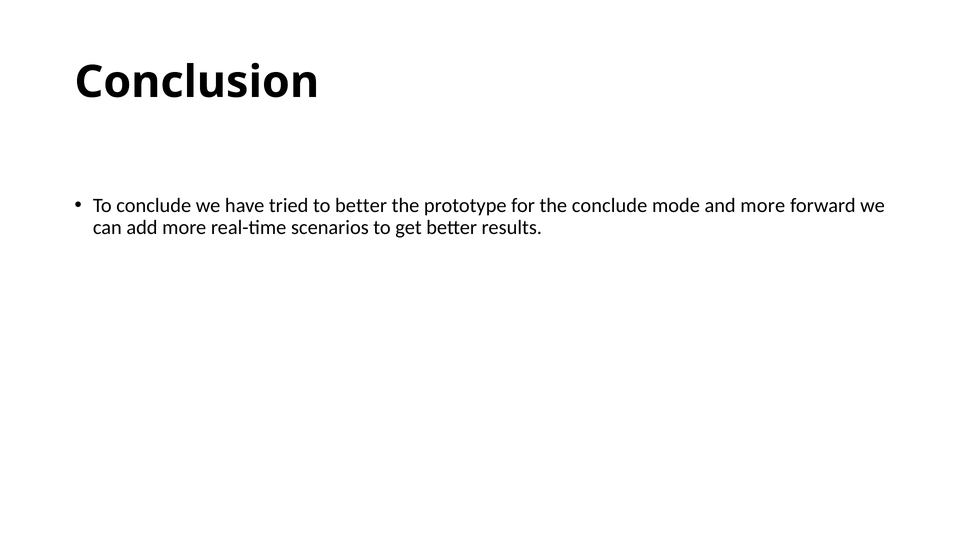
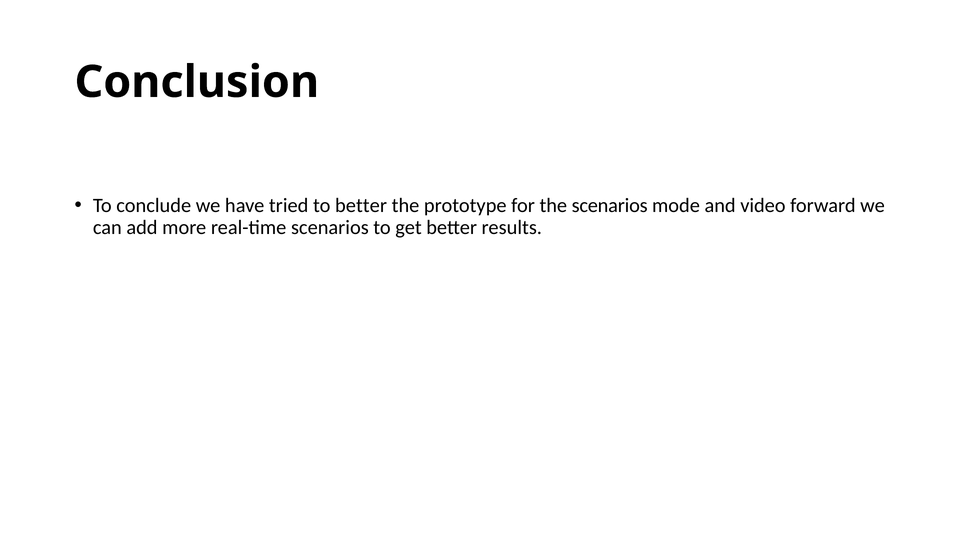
the conclude: conclude -> scenarios
and more: more -> video
